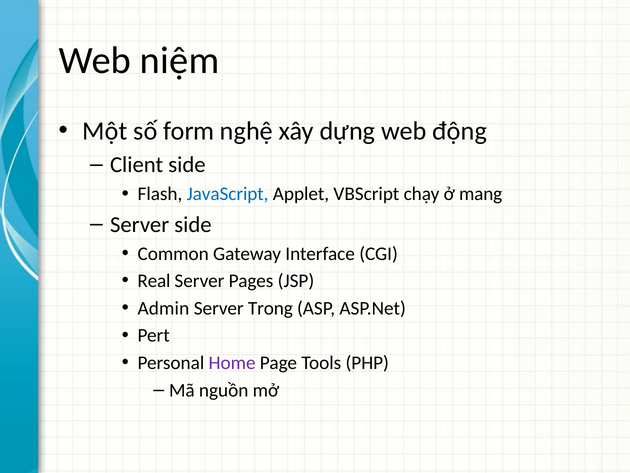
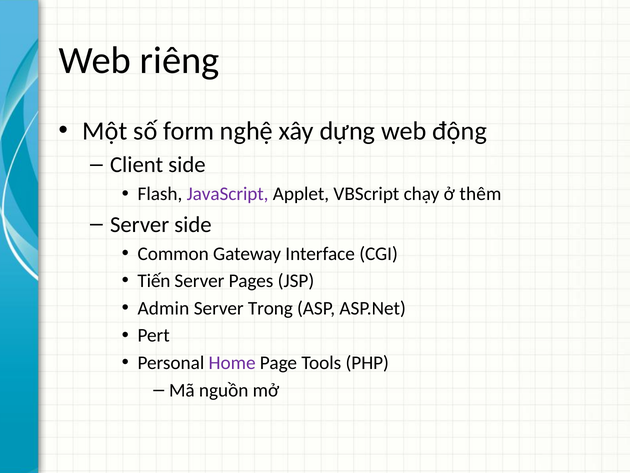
niệm: niệm -> riêng
JavaScript colour: blue -> purple
mang: mang -> thêm
Real: Real -> Tiến
